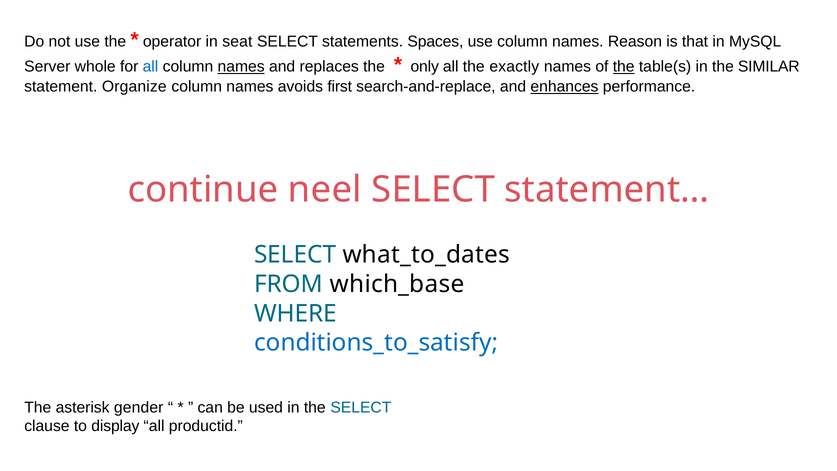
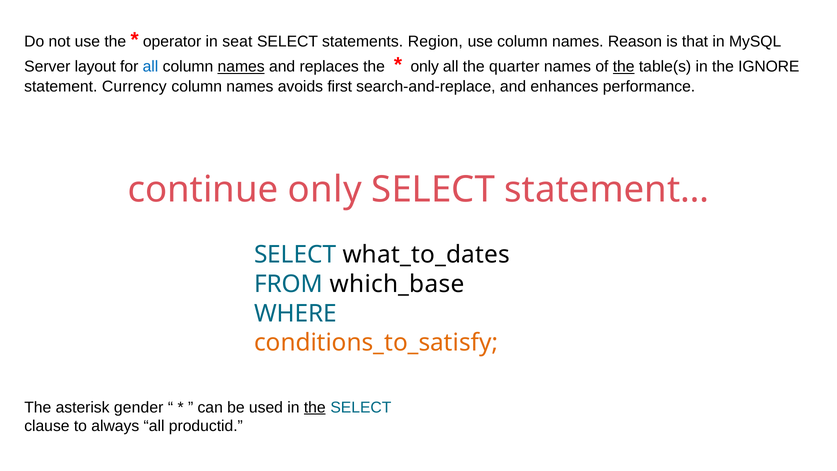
Spaces: Spaces -> Region
whole: whole -> layout
exactly: exactly -> quarter
SIMILAR: SIMILAR -> IGNORE
Organize: Organize -> Currency
enhances underline: present -> none
continue neel: neel -> only
conditions_to_satisfy colour: blue -> orange
the at (315, 407) underline: none -> present
display: display -> always
